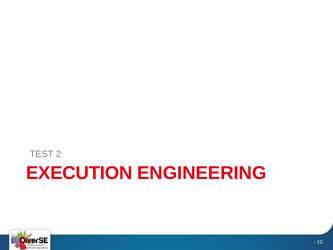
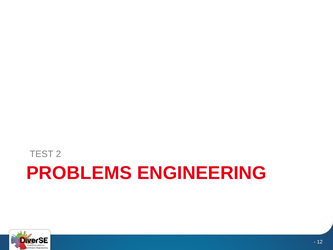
EXECUTION: EXECUTION -> PROBLEMS
